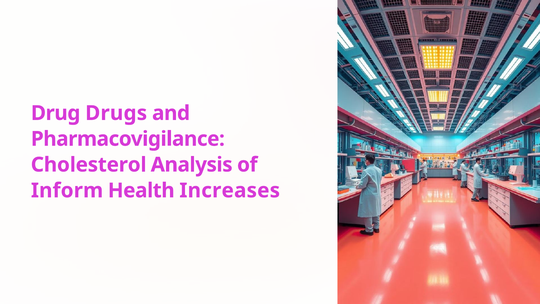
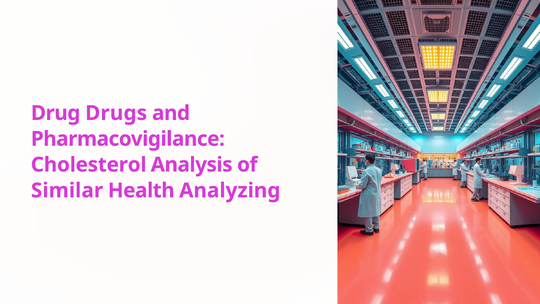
Inform: Inform -> Similar
Increases: Increases -> Analyzing
